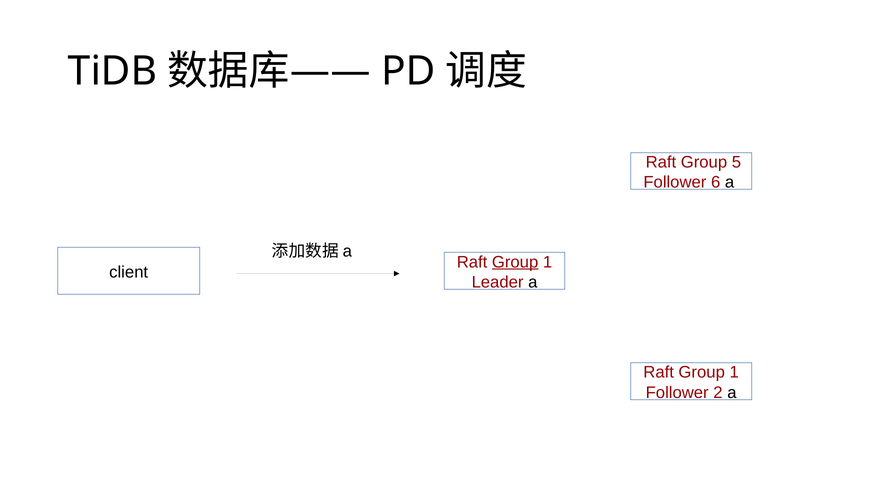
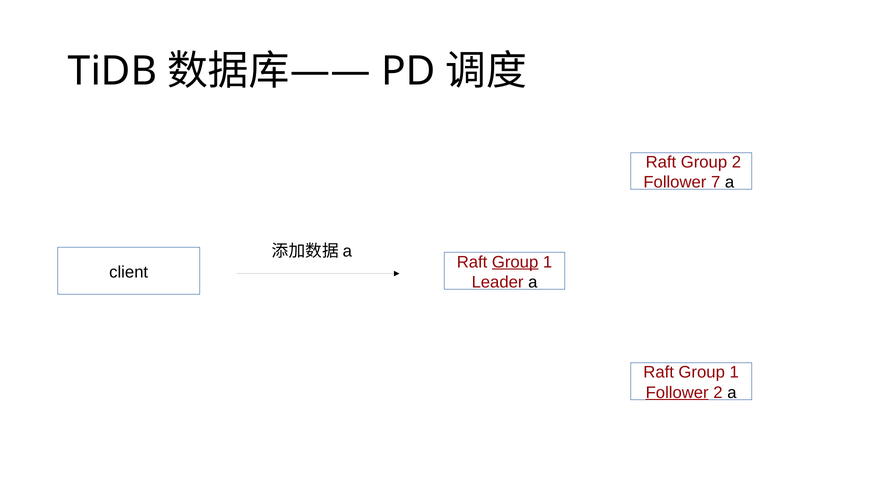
Group 5: 5 -> 2
6: 6 -> 7
Follower at (677, 392) underline: none -> present
